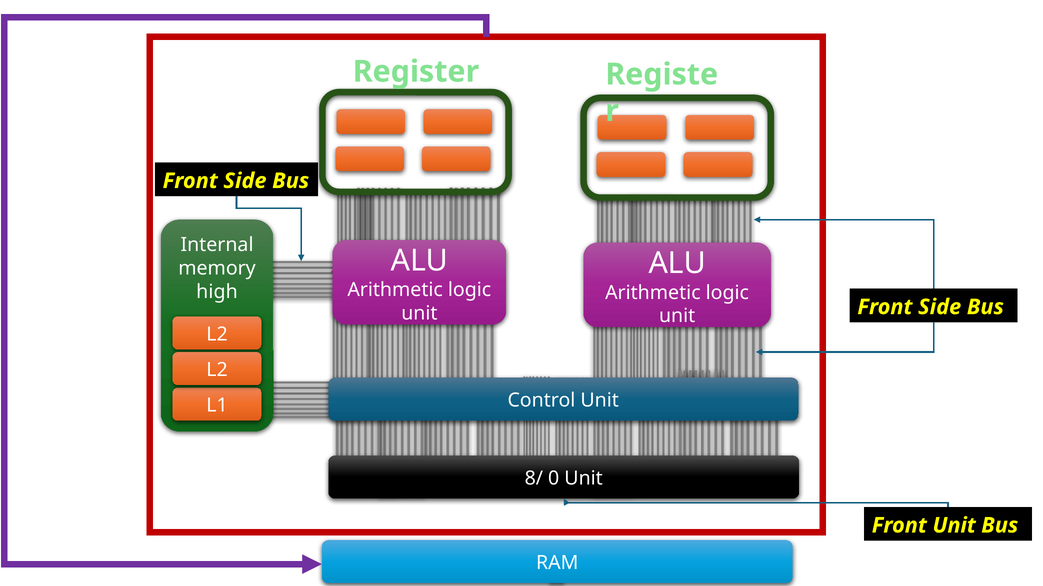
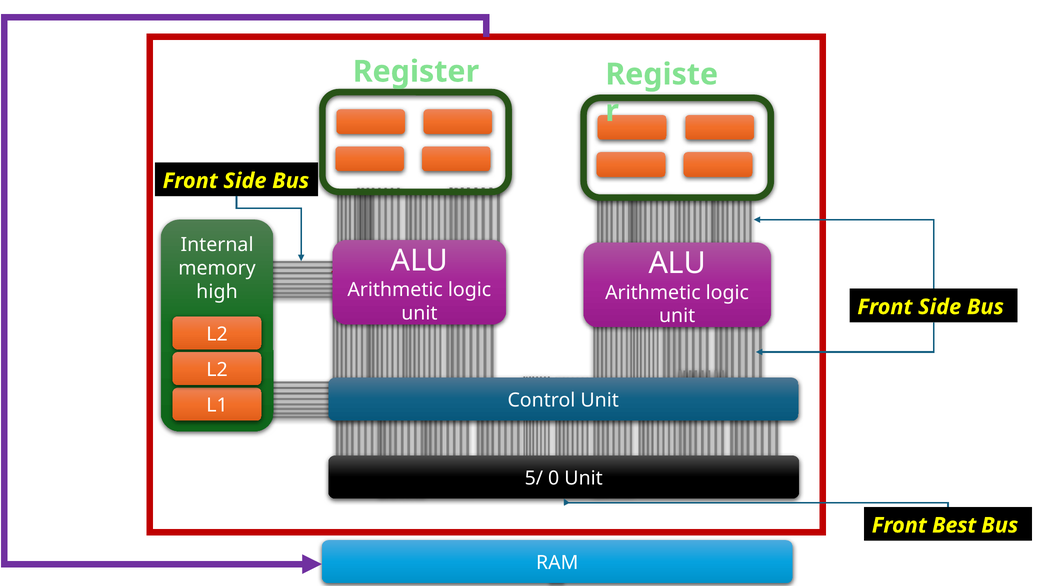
8/: 8/ -> 5/
Front Unit: Unit -> Best
